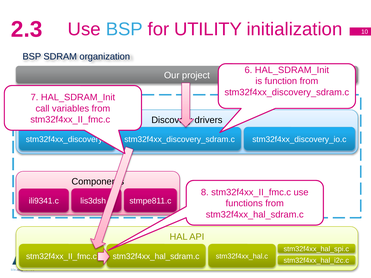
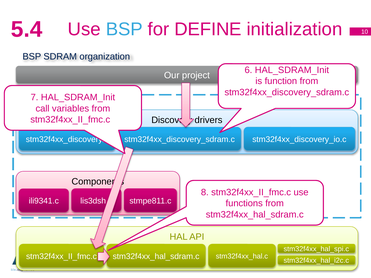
2.3: 2.3 -> 5.4
UTILITY: UTILITY -> DEFINE
